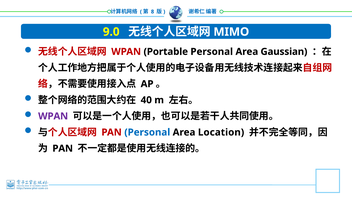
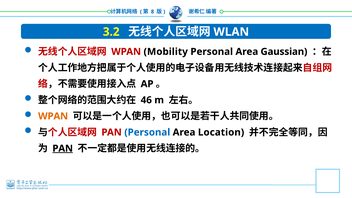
9.0: 9.0 -> 3.2
MIMO: MIMO -> WLAN
Portable: Portable -> Mobility
40: 40 -> 46
WPAN at (53, 116) colour: purple -> orange
PAN at (63, 148) underline: none -> present
